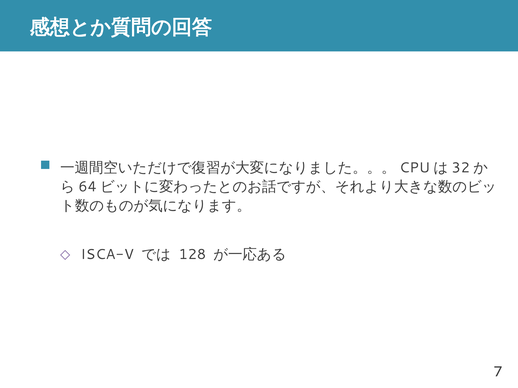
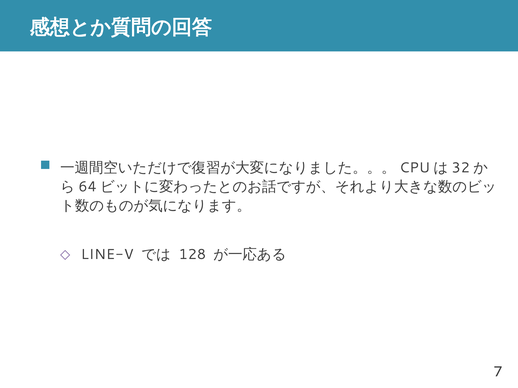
ISCA-V: ISCA-V -> LINE-V
